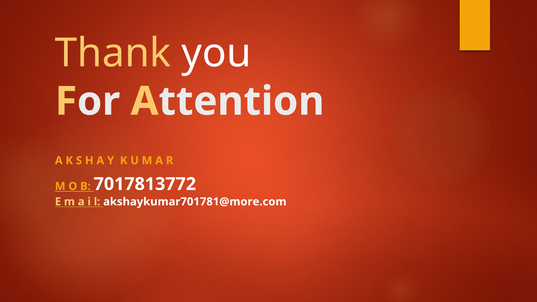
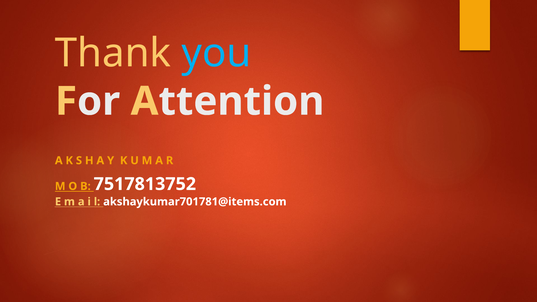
you colour: white -> light blue
7017813772: 7017813772 -> 7517813752
akshaykumar701781@more.com: akshaykumar701781@more.com -> akshaykumar701781@items.com
